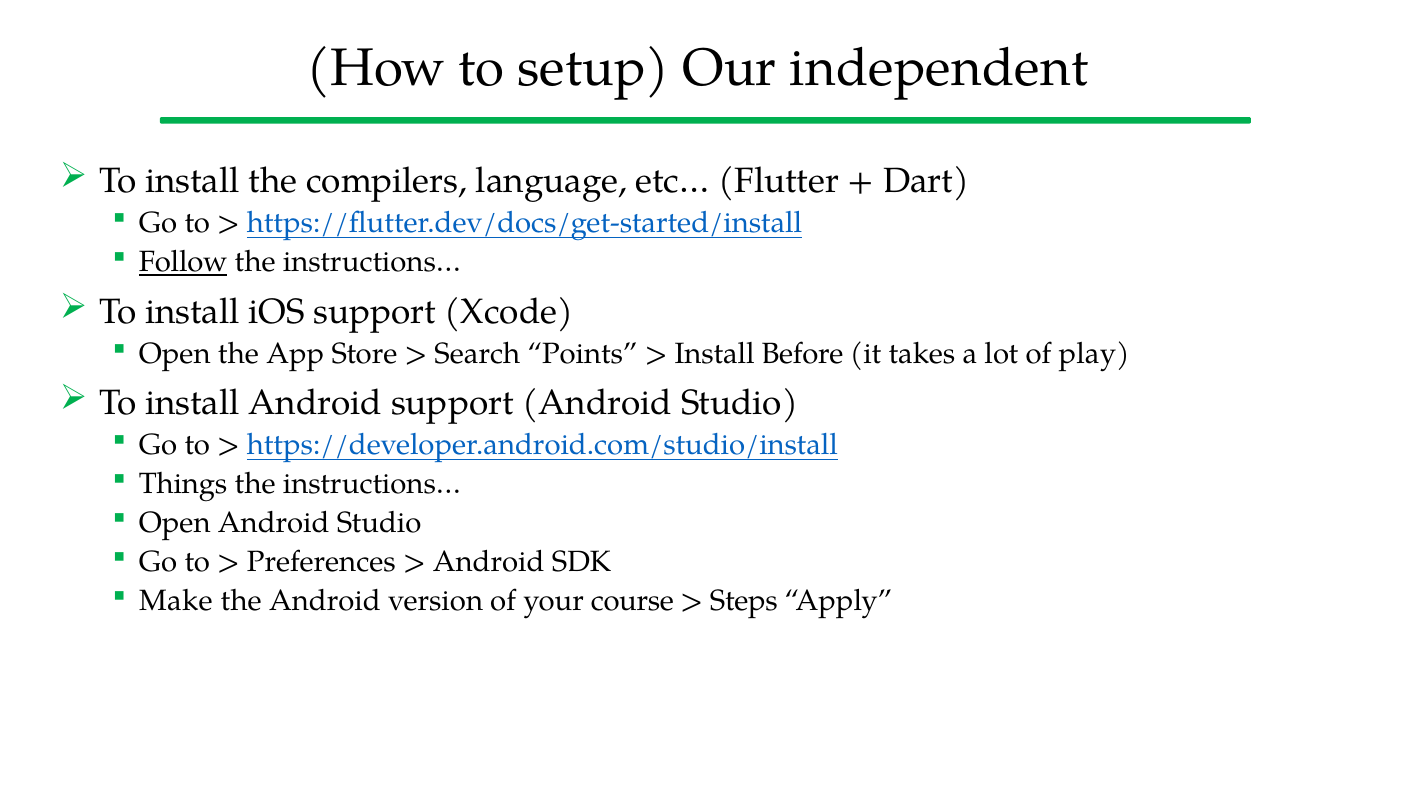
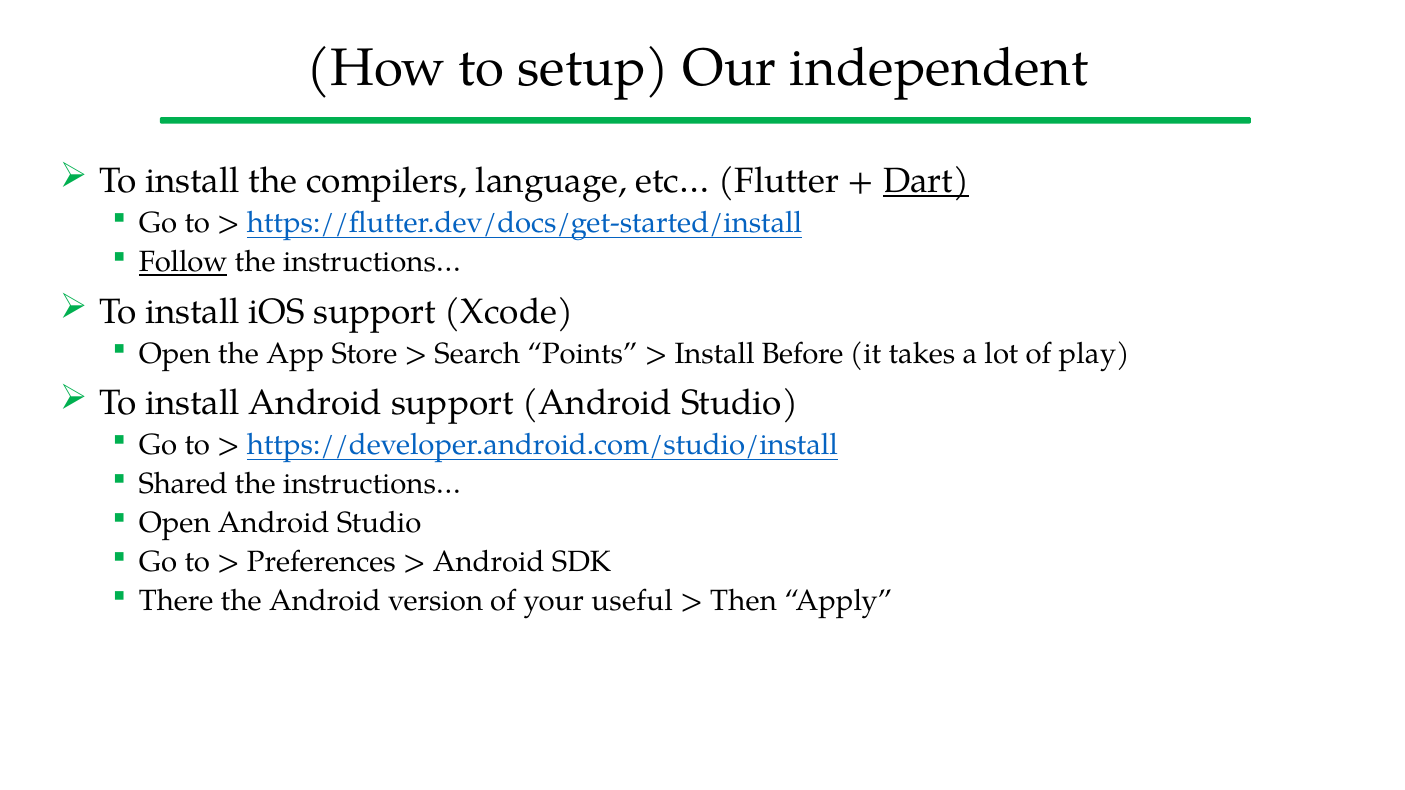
Dart underline: none -> present
Things: Things -> Shared
Make: Make -> There
course: course -> useful
Steps: Steps -> Then
